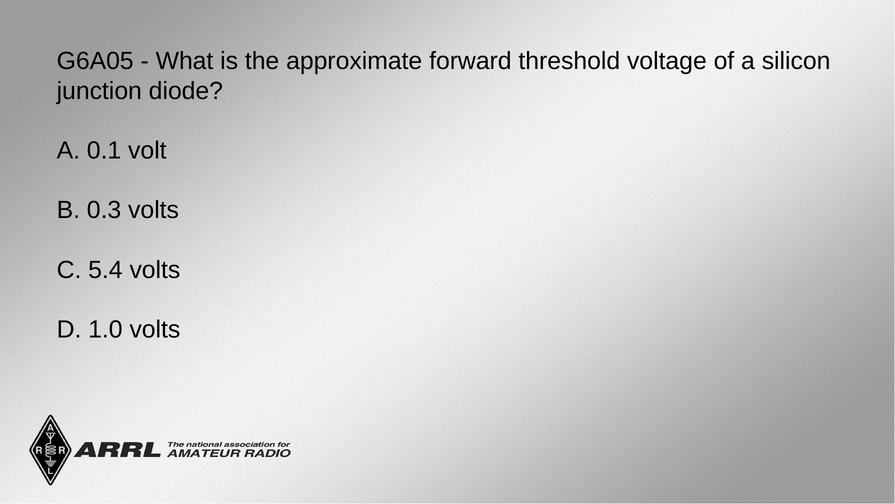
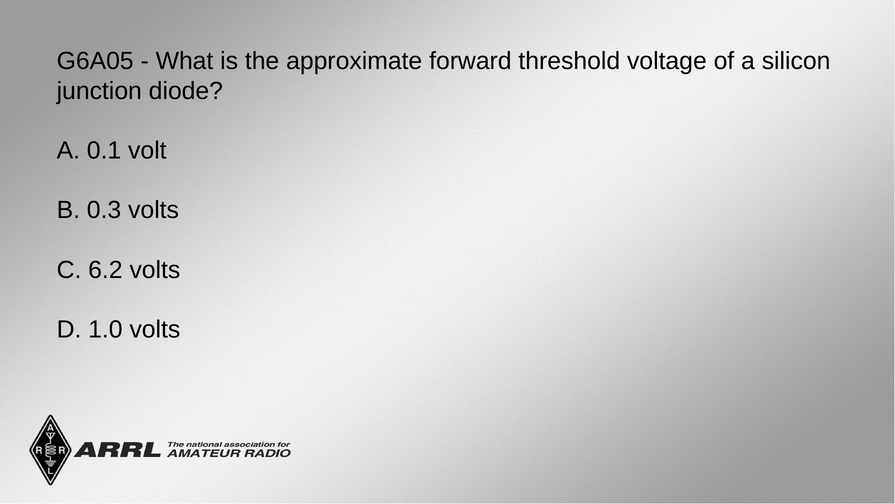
5.4: 5.4 -> 6.2
